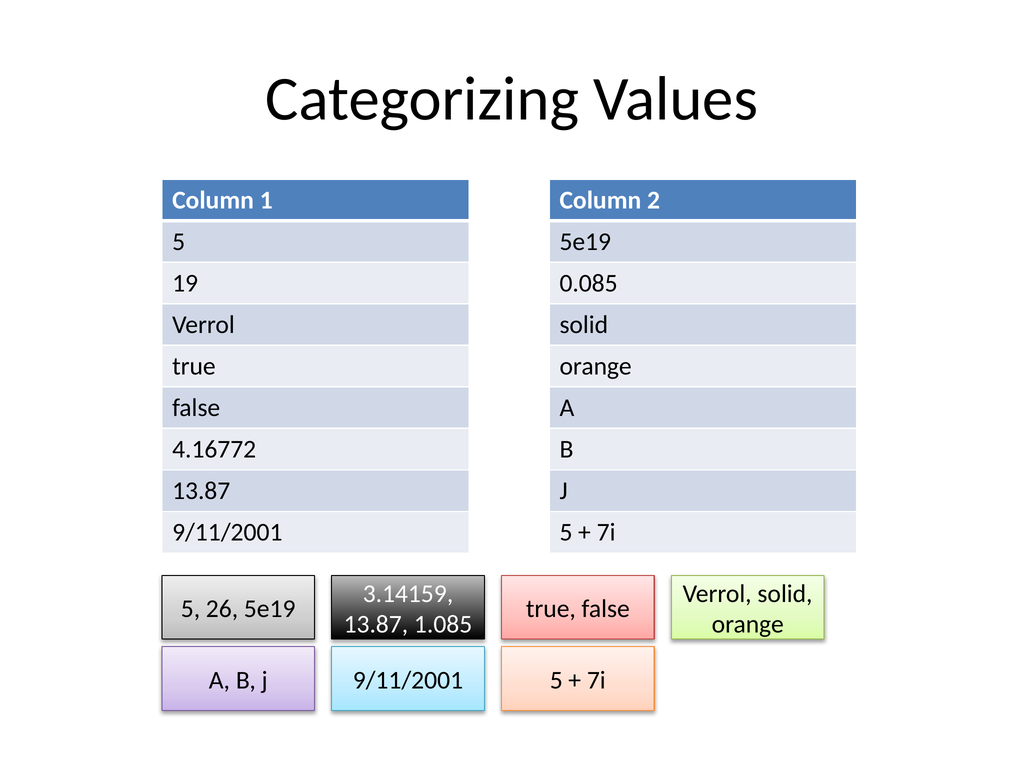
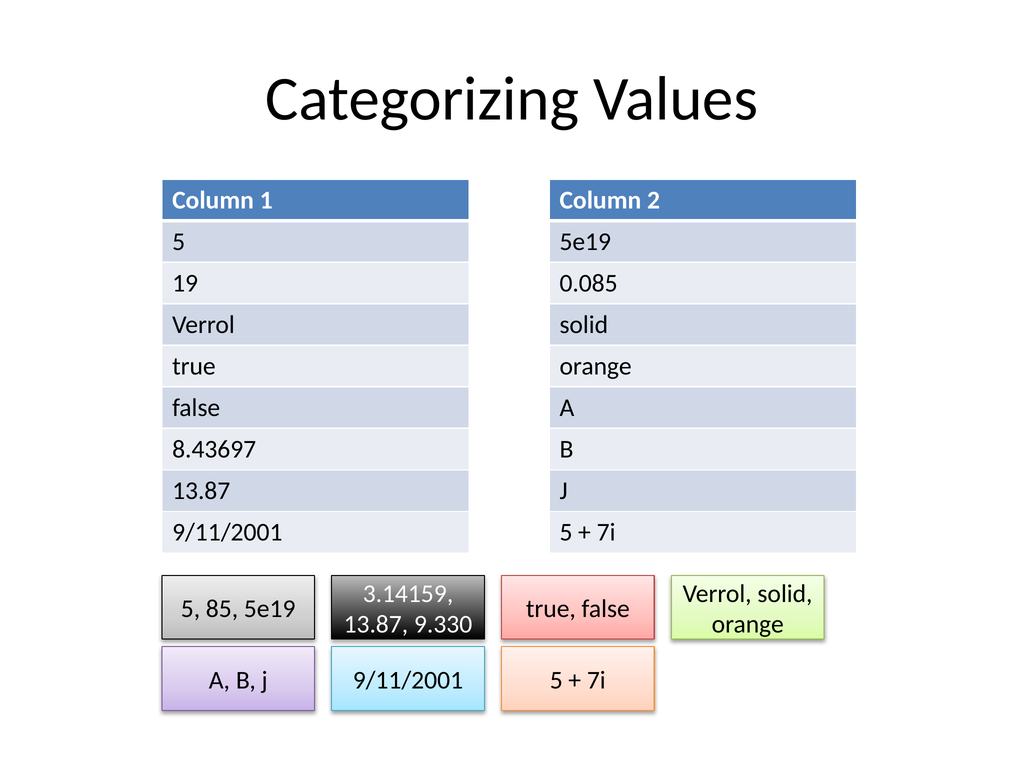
4.16772: 4.16772 -> 8.43697
26: 26 -> 85
1.085: 1.085 -> 9.330
